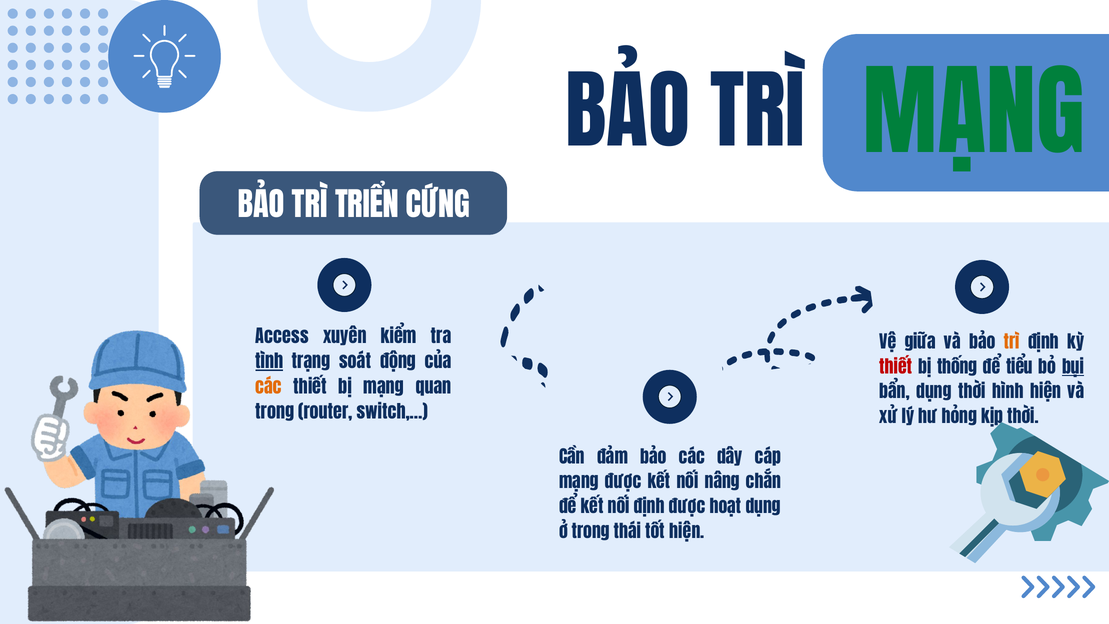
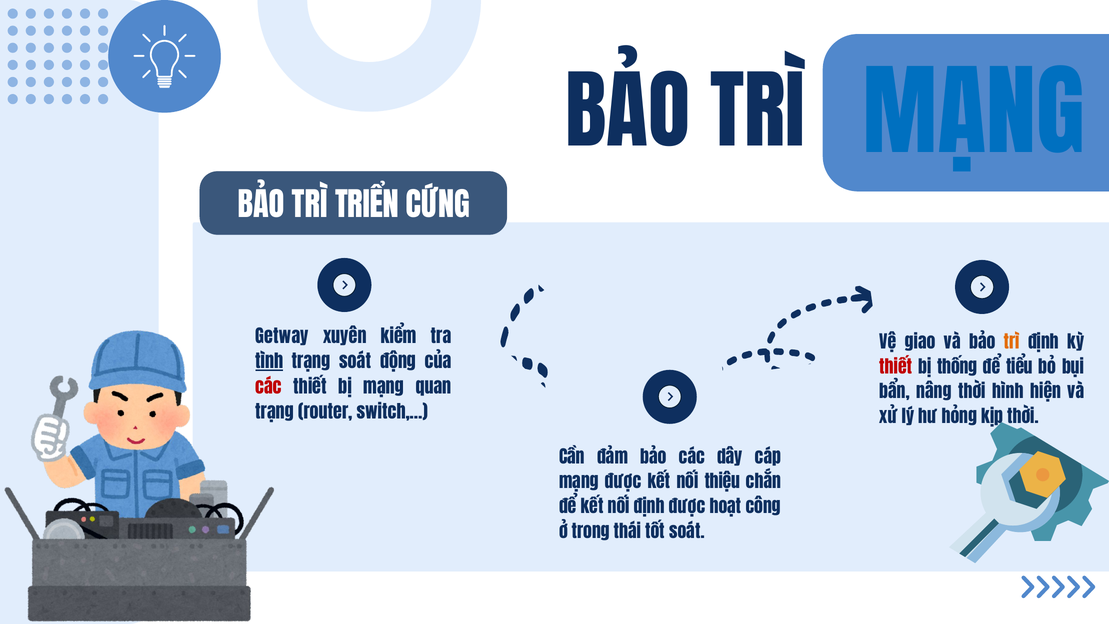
MẠNG at (974, 119) colour: green -> blue
Access: Access -> Getway
giữa: giữa -> giao
bụi underline: present -> none
các at (269, 388) colour: orange -> red
bẩn dụng: dụng -> nâng
trong at (275, 413): trong -> trạng
nâng: nâng -> thiệu
hoạt dụng: dụng -> công
tốt hiện: hiện -> soát
